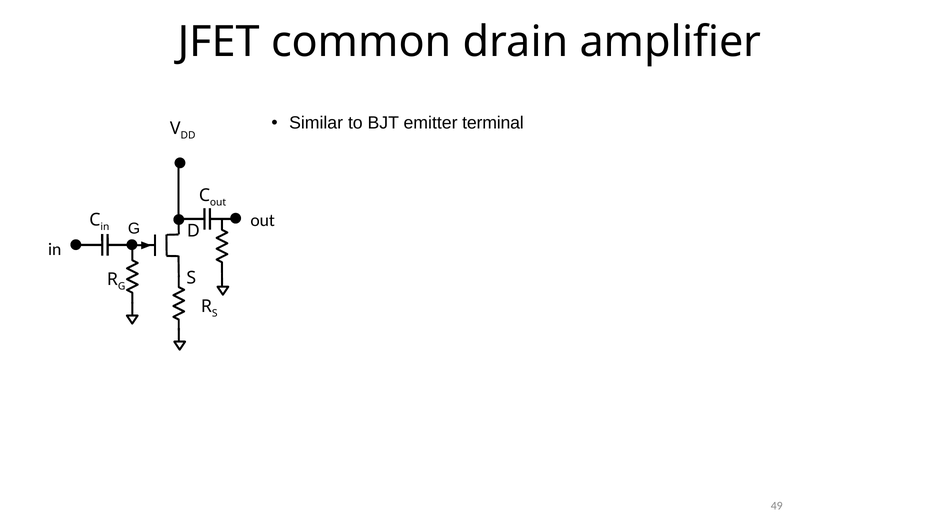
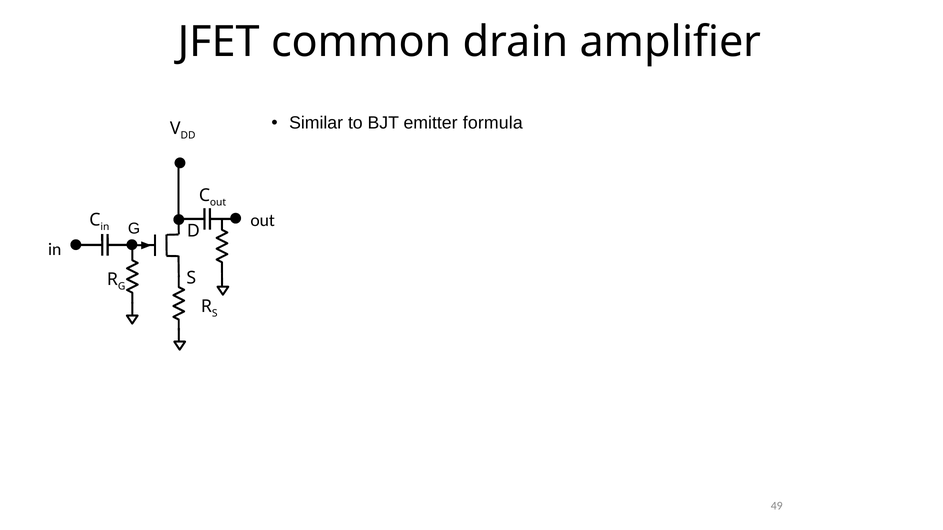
terminal: terminal -> formula
